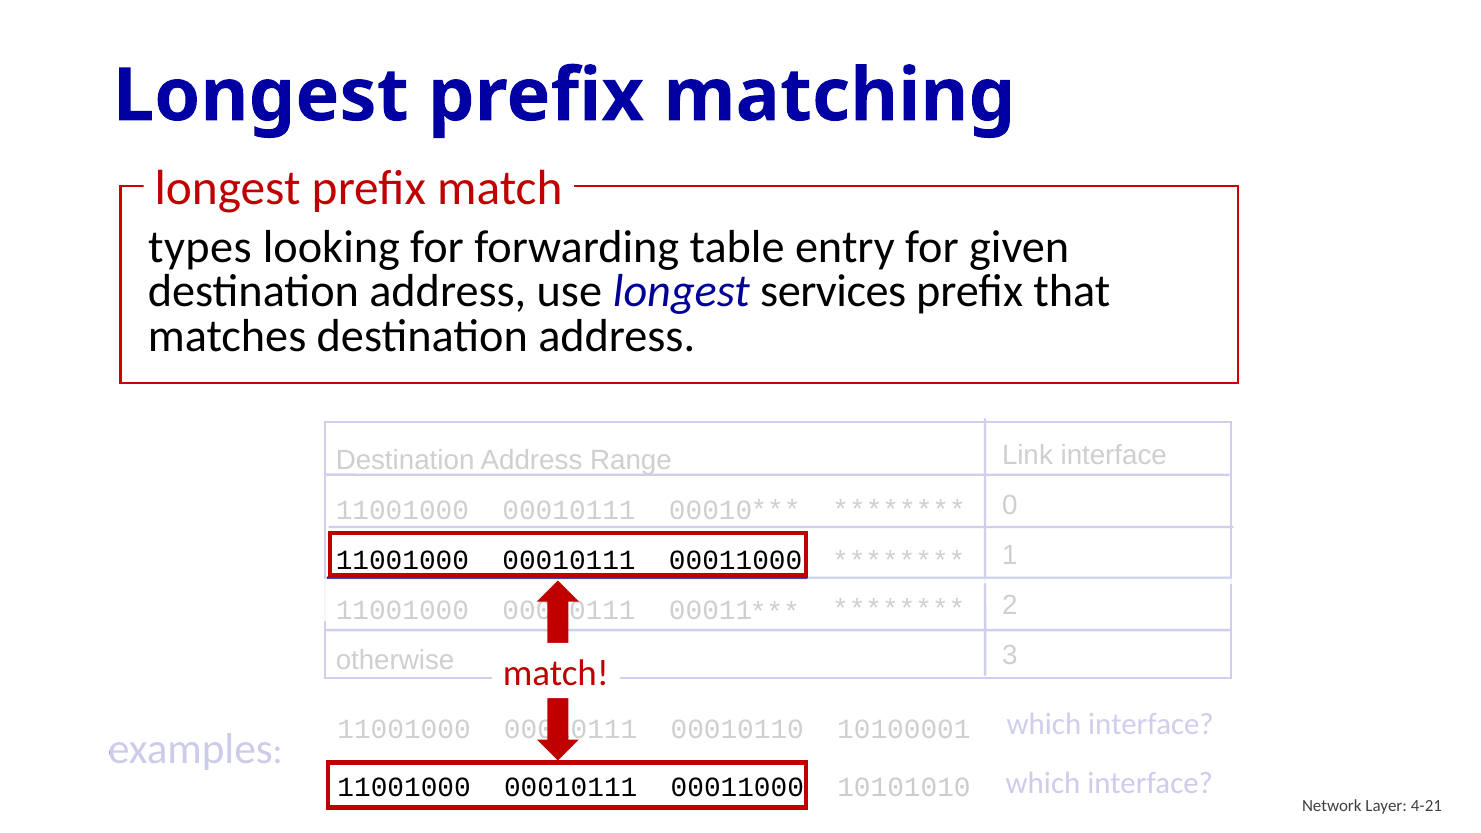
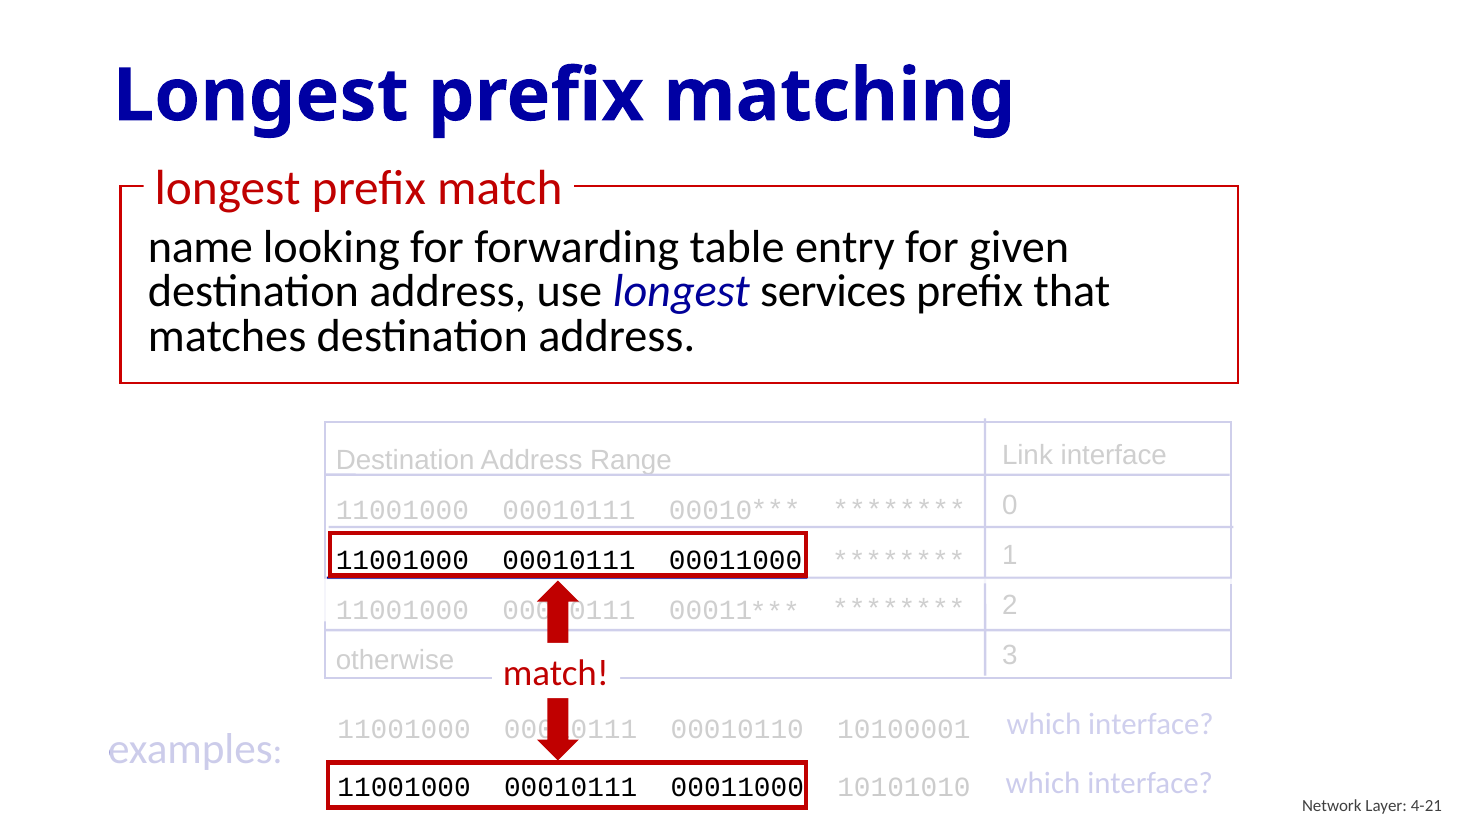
types: types -> name
